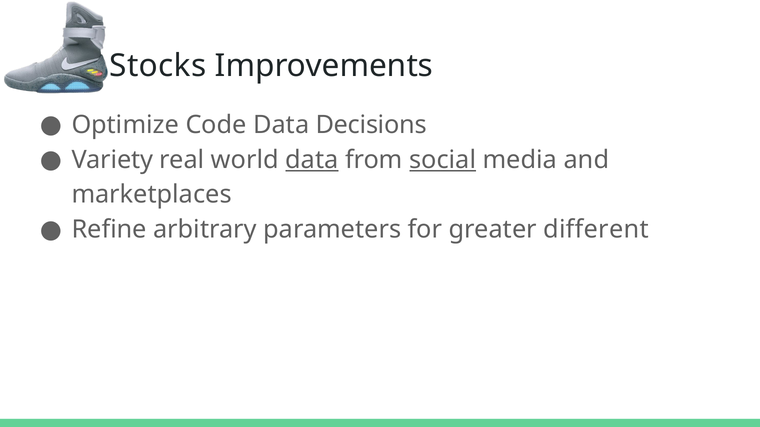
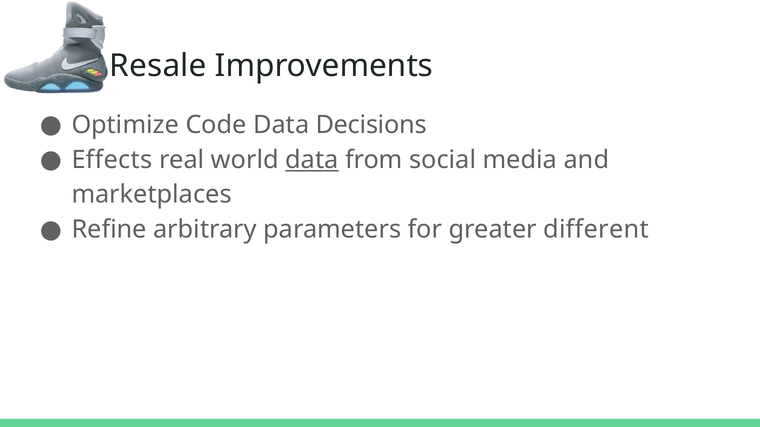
Stocks: Stocks -> Resale
Variety: Variety -> Effects
social underline: present -> none
